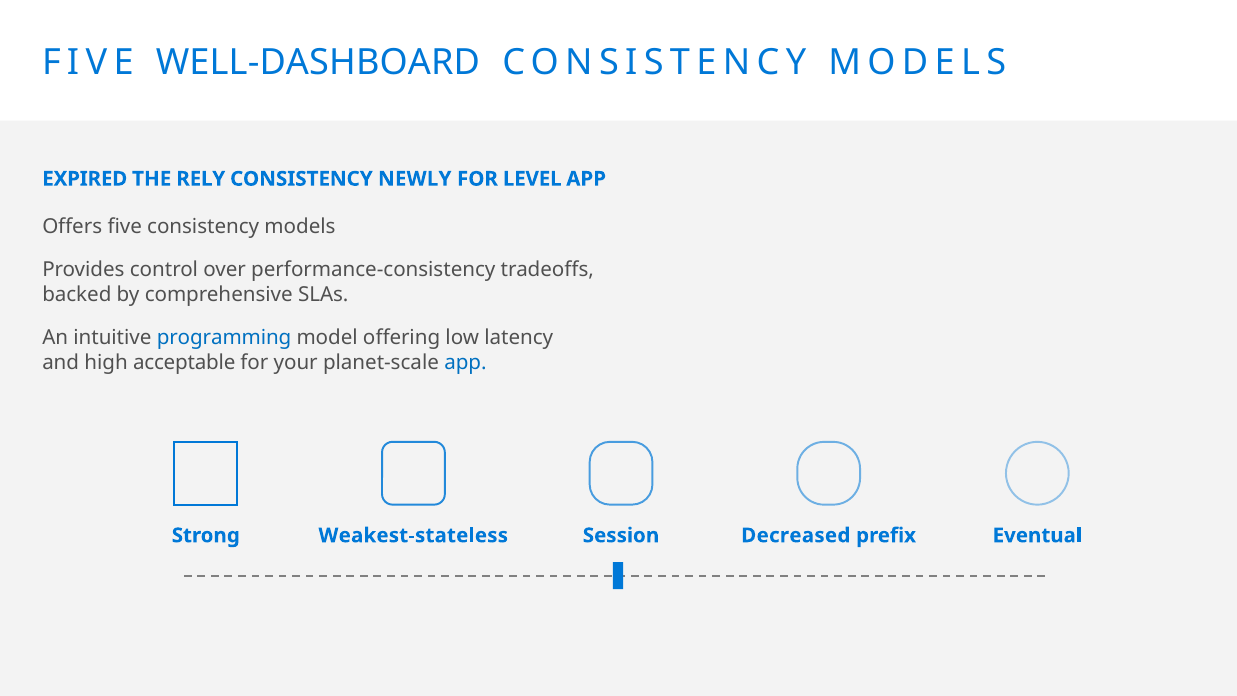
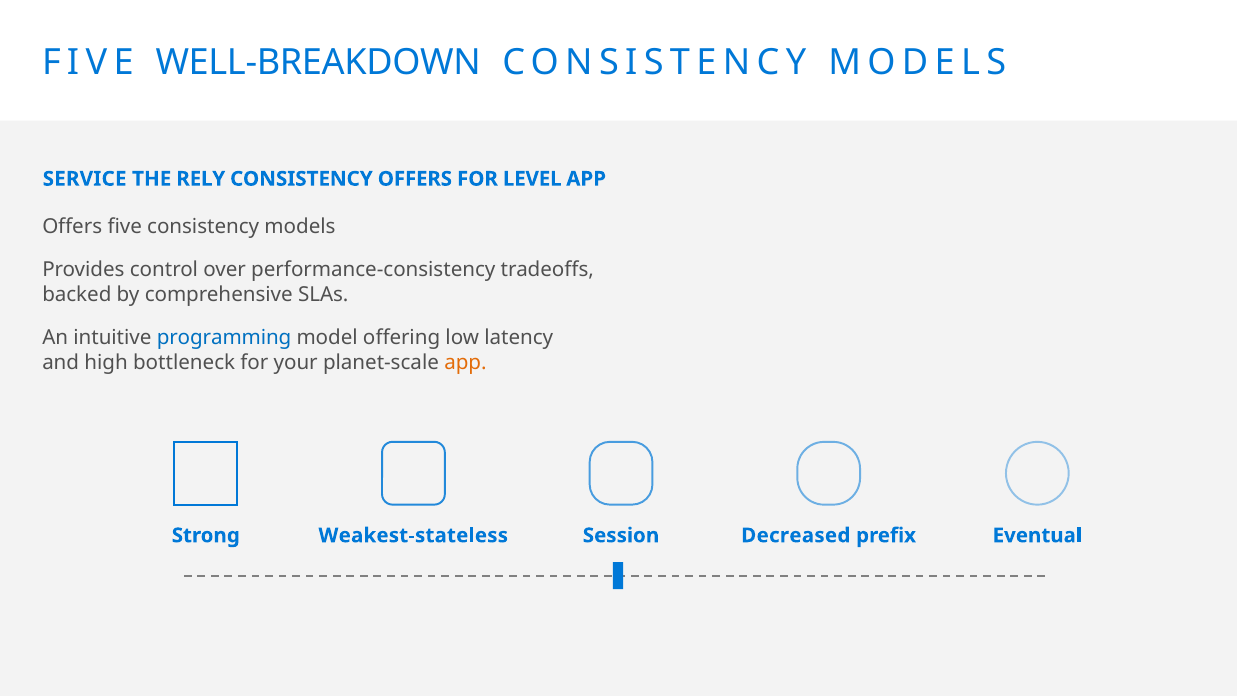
WELL-DASHBOARD: WELL-DASHBOARD -> WELL-BREAKDOWN
EXPIRED: EXPIRED -> SERVICE
CONSISTENCY NEWLY: NEWLY -> OFFERS
acceptable: acceptable -> bottleneck
app at (465, 362) colour: blue -> orange
